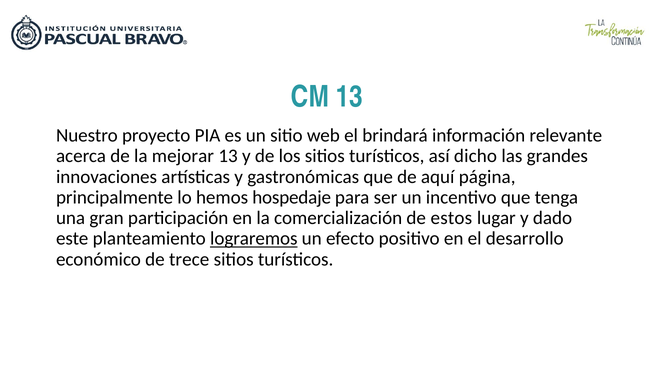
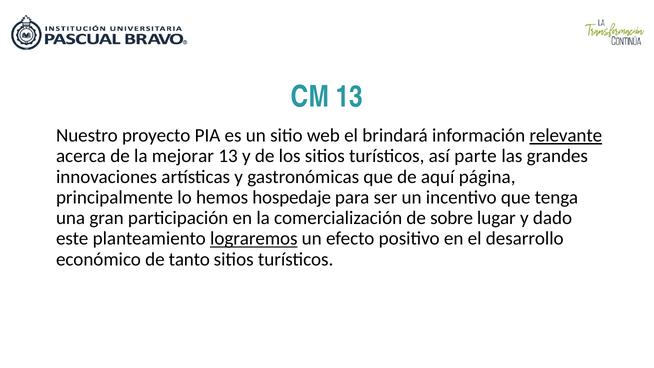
relevante underline: none -> present
dicho: dicho -> parte
estos: estos -> sobre
trece: trece -> tanto
